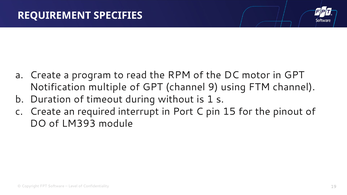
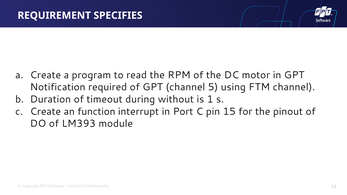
multiple: multiple -> required
9: 9 -> 5
required: required -> function
